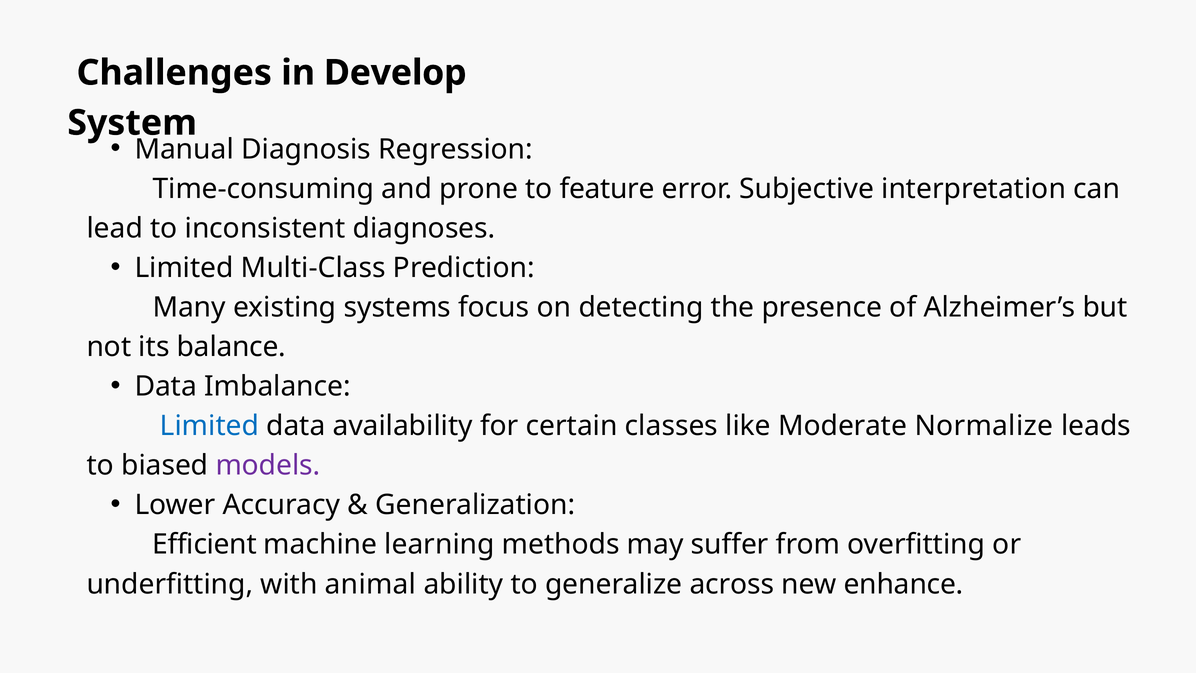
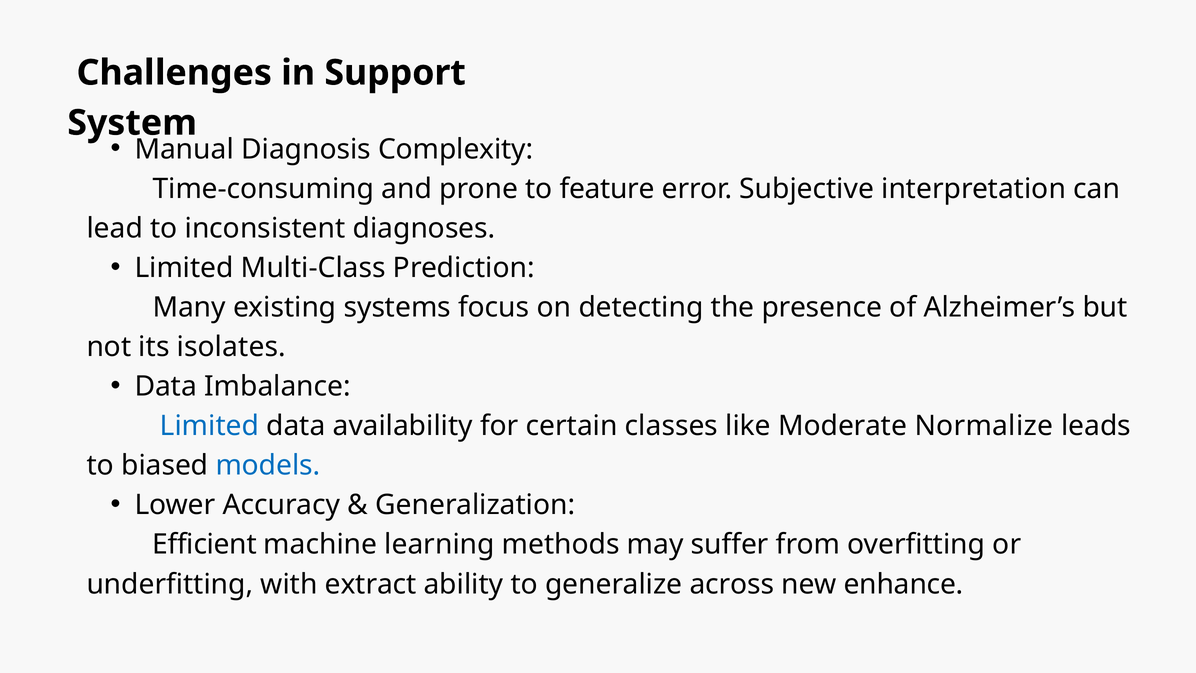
Develop: Develop -> Support
Regression: Regression -> Complexity
balance: balance -> isolates
models colour: purple -> blue
animal: animal -> extract
